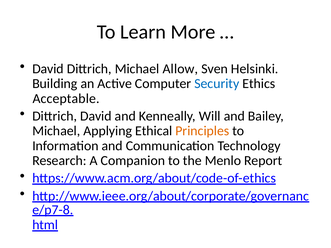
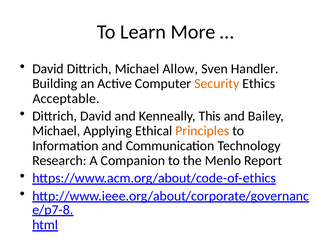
Helsinki: Helsinki -> Handler
Security colour: blue -> orange
Will: Will -> This
